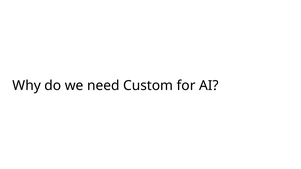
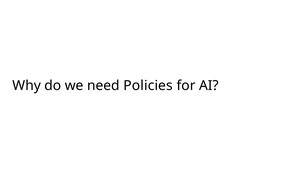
Custom: Custom -> Policies
